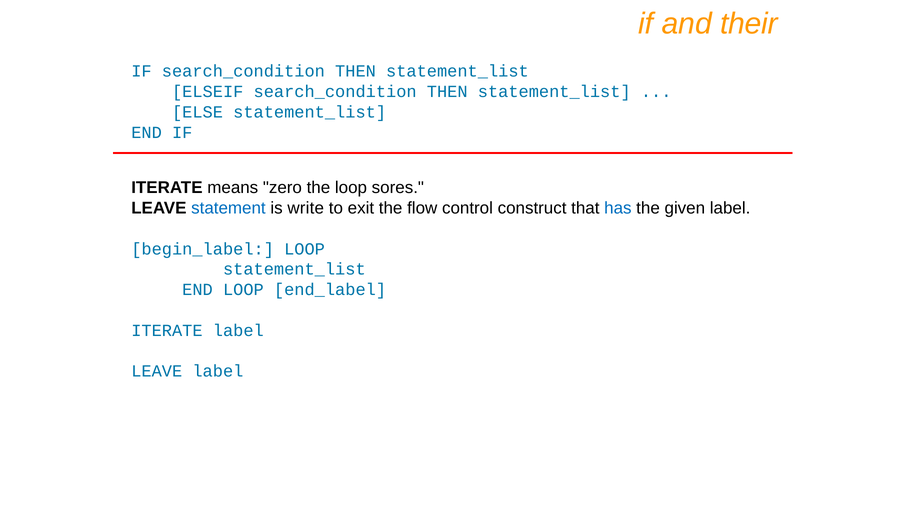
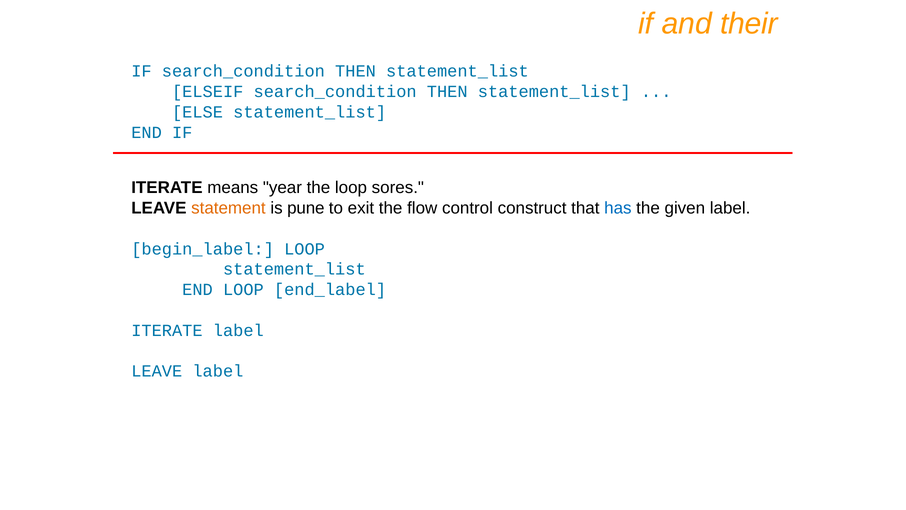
zero: zero -> year
statement colour: blue -> orange
write: write -> pune
